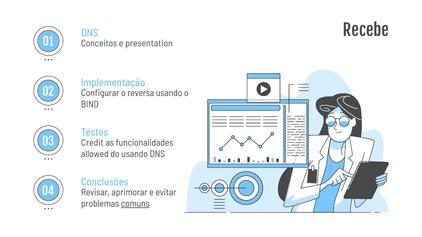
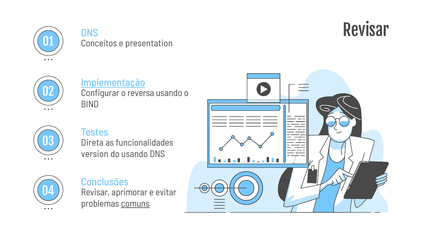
Recebe at (366, 31): Recebe -> Revisar
Implementação underline: none -> present
Credit: Credit -> Direta
allowed: allowed -> version
